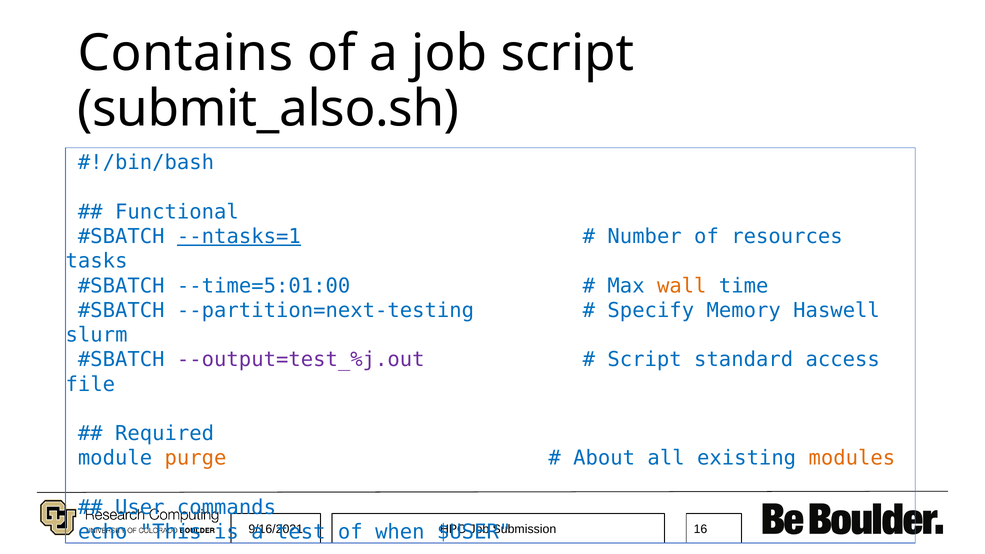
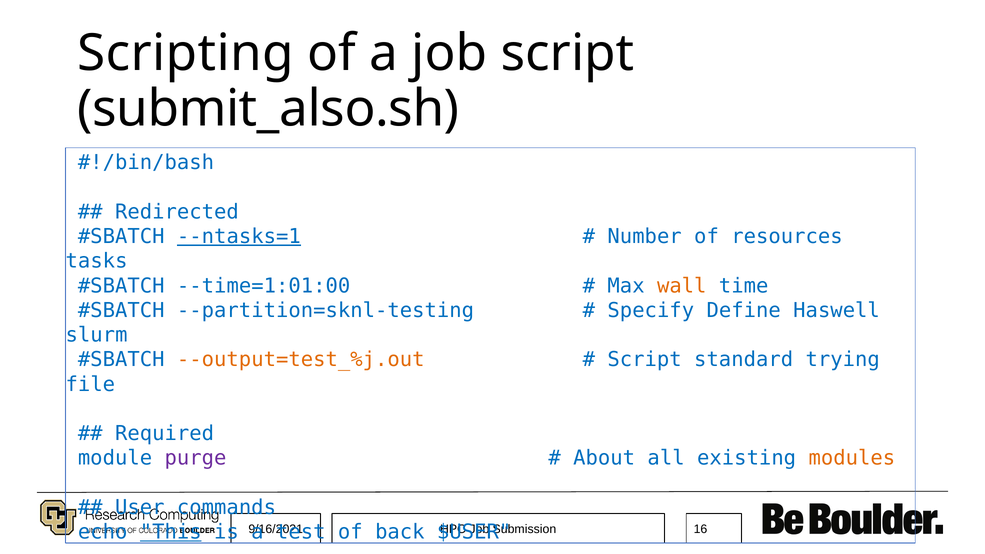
Contains: Contains -> Scripting
Functional: Functional -> Redirected
--time=5:01:00: --time=5:01:00 -> --time=1:01:00
--partition=next-testing: --partition=next-testing -> --partition=sknl-testing
Memory: Memory -> Define
--output=test_%j.out colour: purple -> orange
access: access -> trying
purge colour: orange -> purple
This underline: none -> present
when: when -> back
